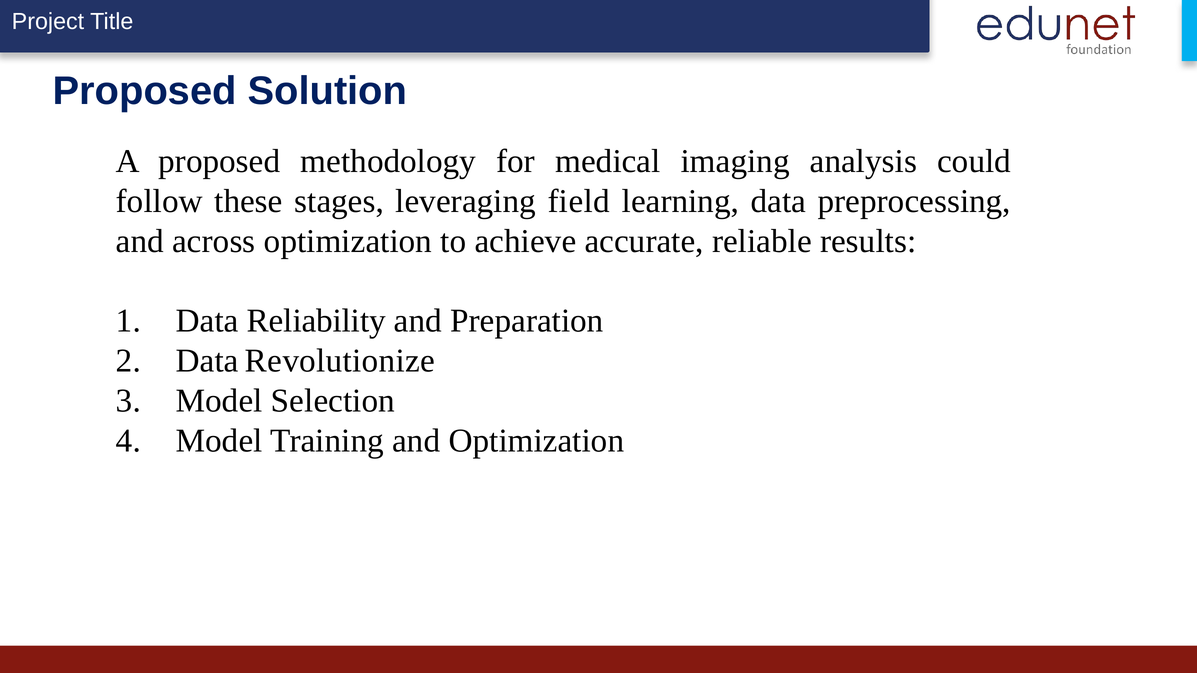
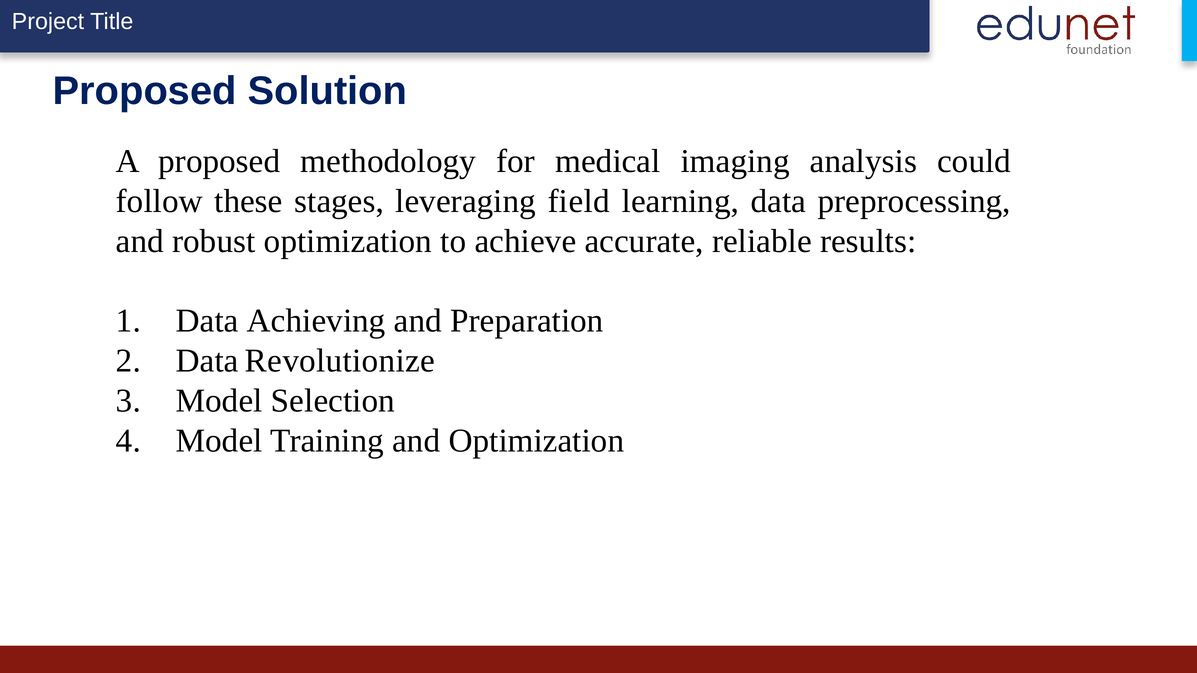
across: across -> robust
Reliability: Reliability -> Achieving
